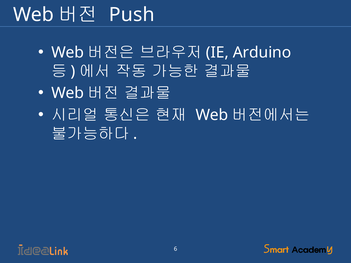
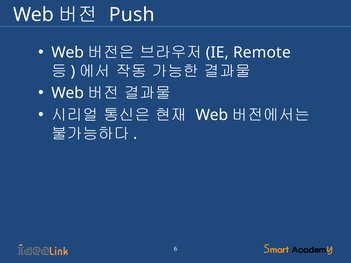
Arduino: Arduino -> Remote
